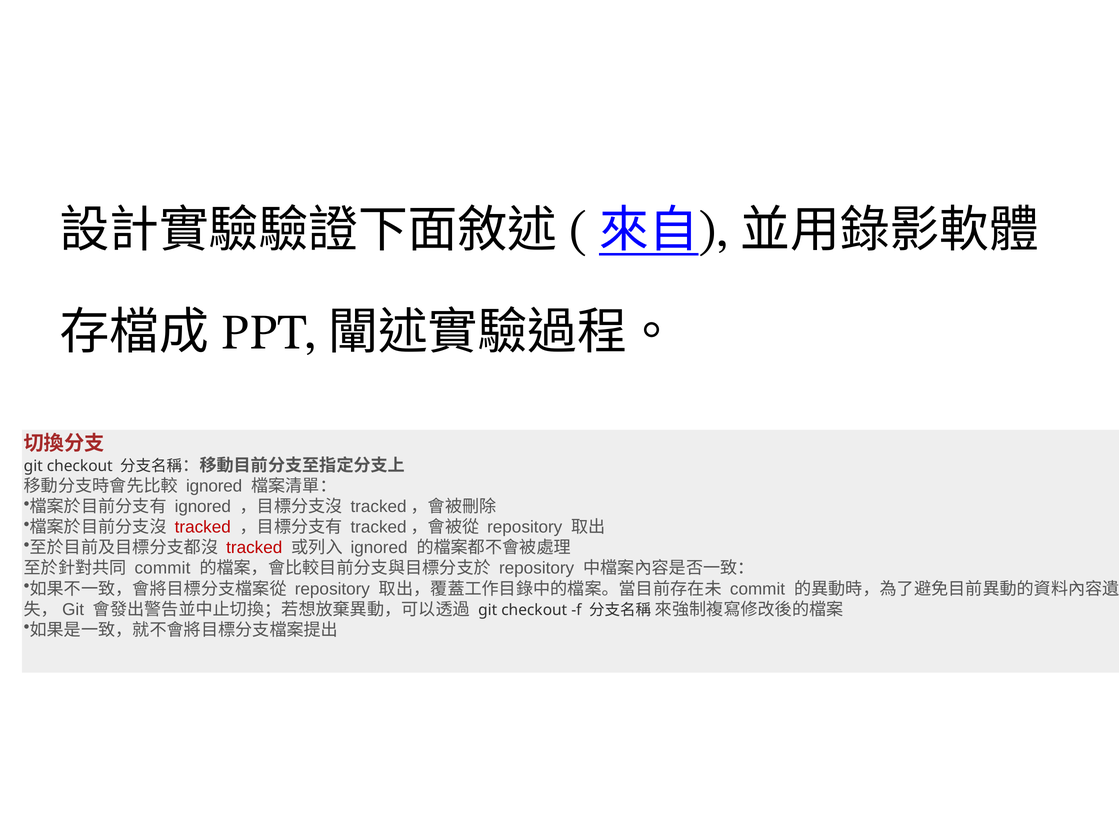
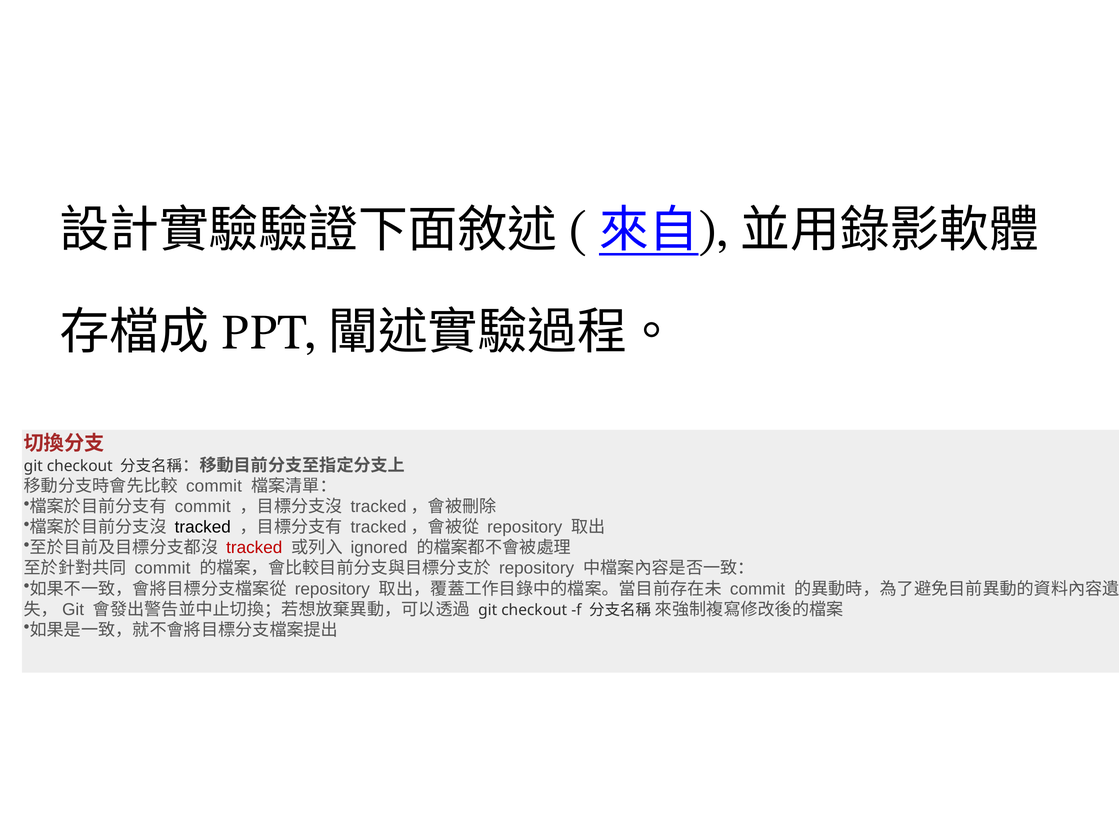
ignored at (214, 486): ignored -> commit
ignored at (203, 506): ignored -> commit
tracked at (203, 527) colour: red -> black
